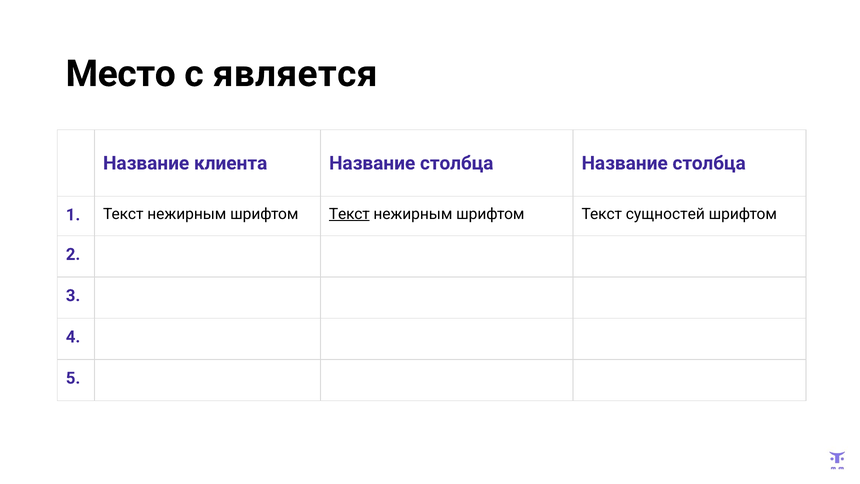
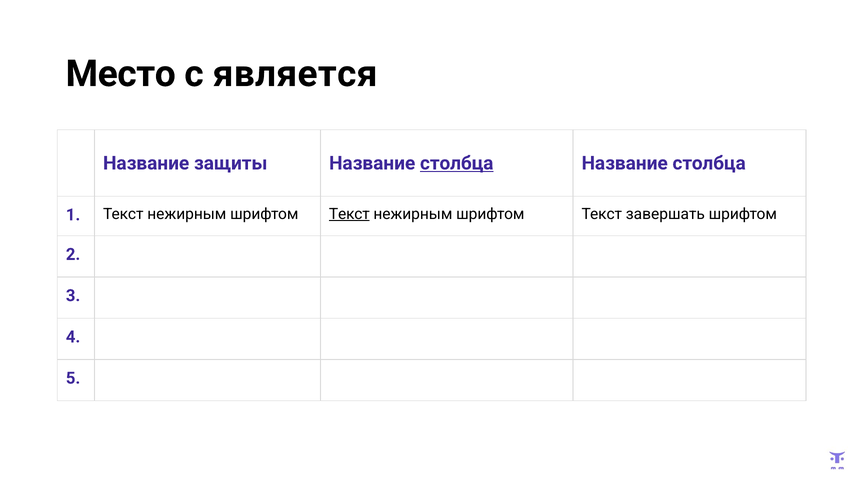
клиента: клиента -> защиты
столбца at (457, 163) underline: none -> present
сущностей: сущностей -> завершать
